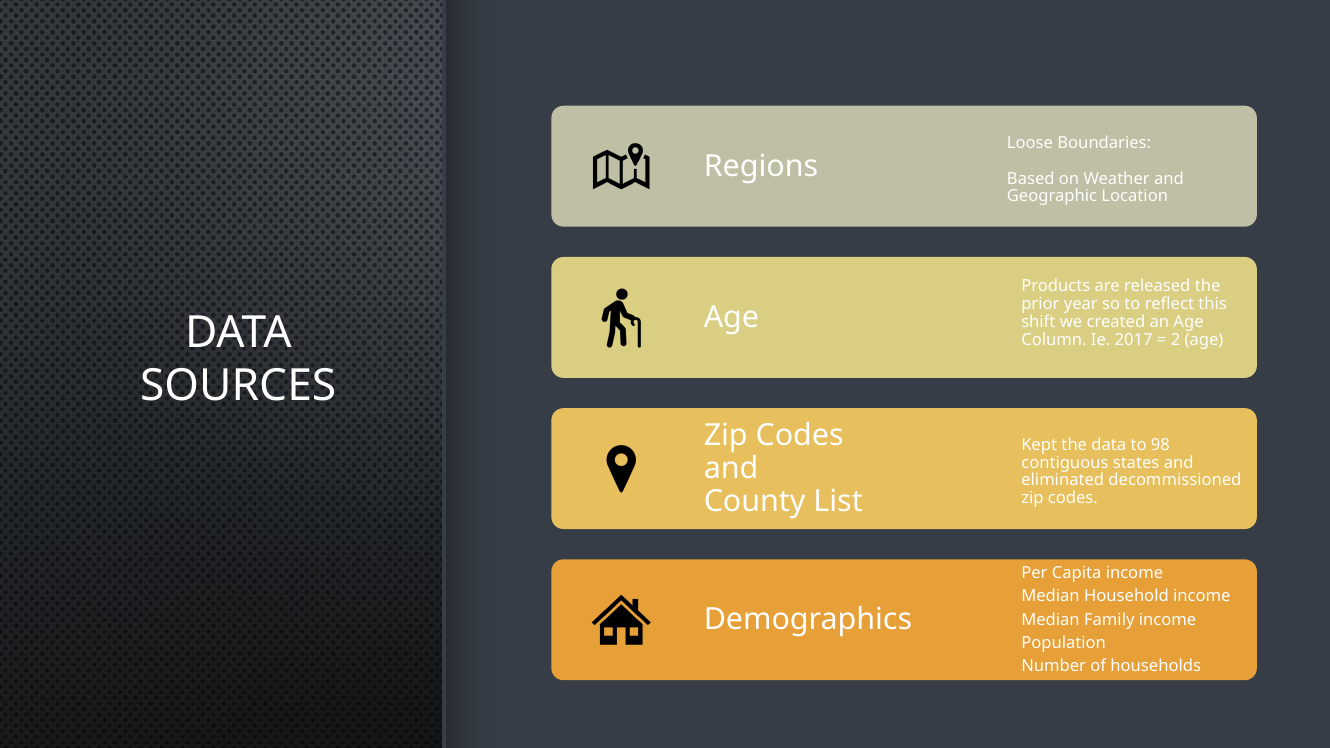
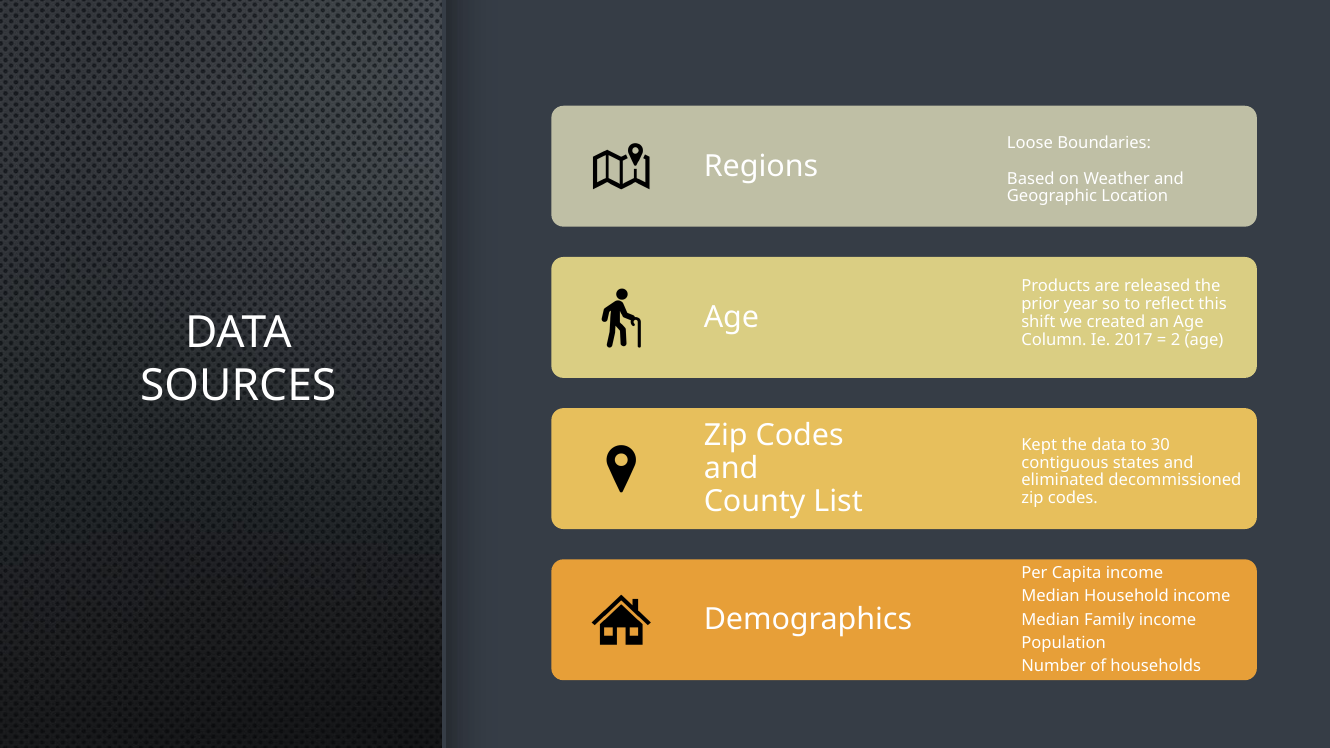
98: 98 -> 30
